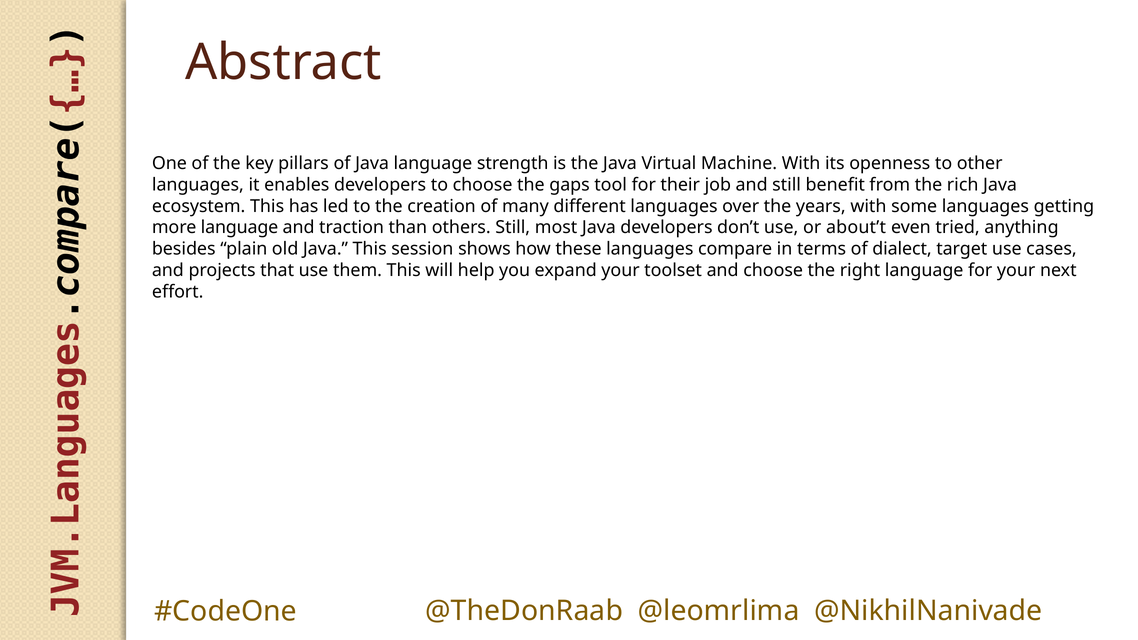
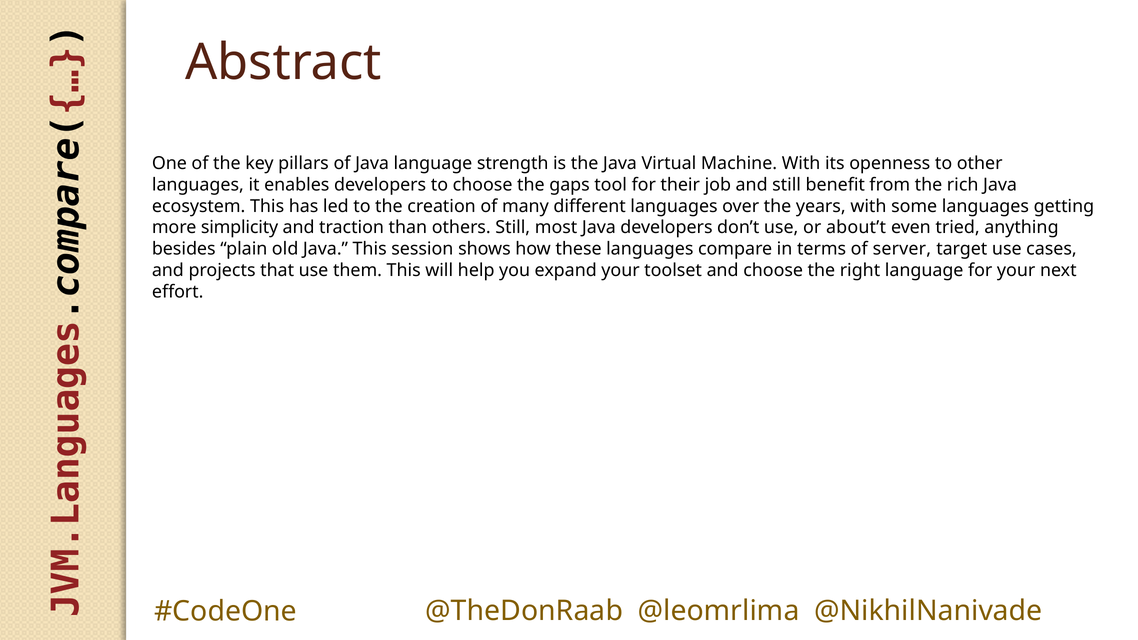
more language: language -> simplicity
dialect: dialect -> server
